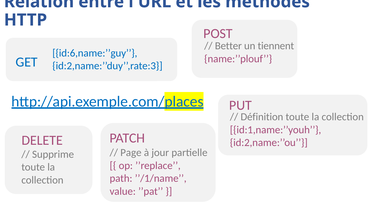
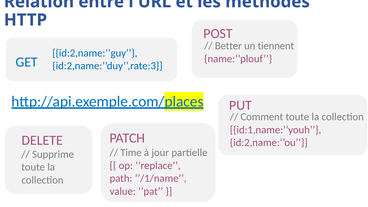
id:6,name:’’guy: id:6,name:’’guy -> id:2,name:’’guy
Définition: Définition -> Comment
Page: Page -> Time
